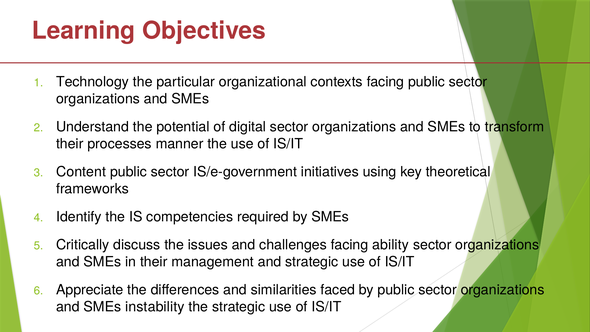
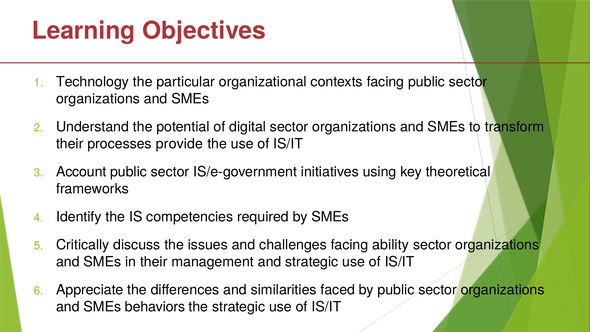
manner: manner -> provide
Content: Content -> Account
instability: instability -> behaviors
